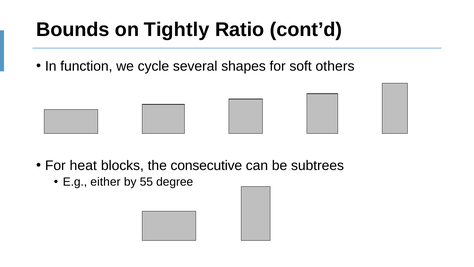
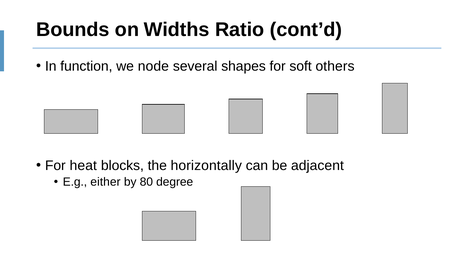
Tightly: Tightly -> Widths
cycle: cycle -> node
consecutive: consecutive -> horizontally
subtrees: subtrees -> adjacent
55: 55 -> 80
